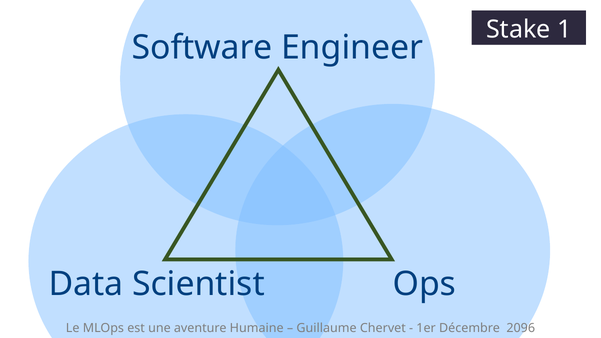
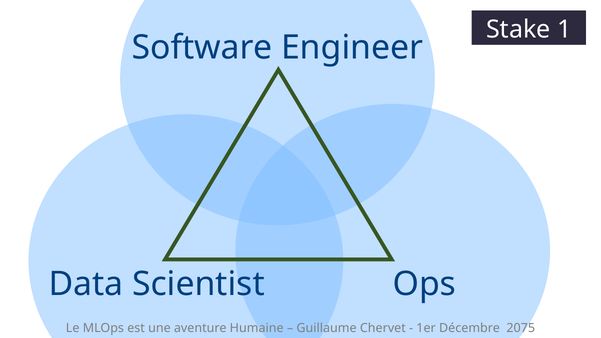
2096: 2096 -> 2075
